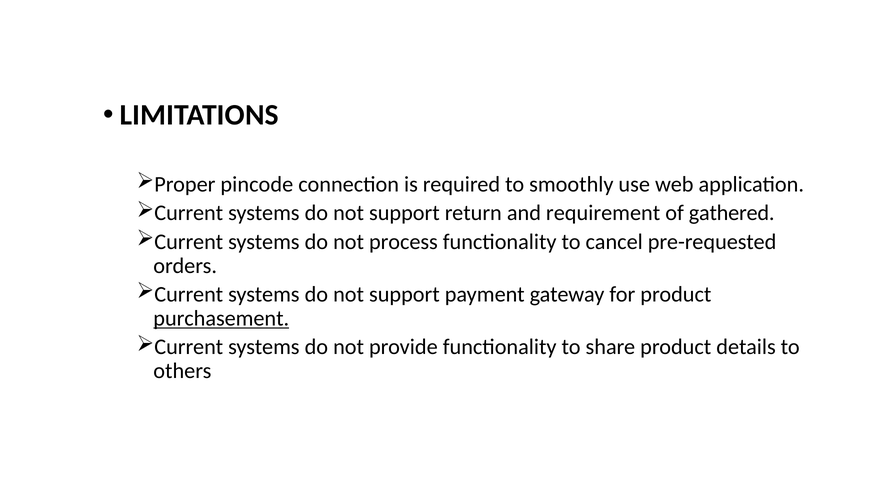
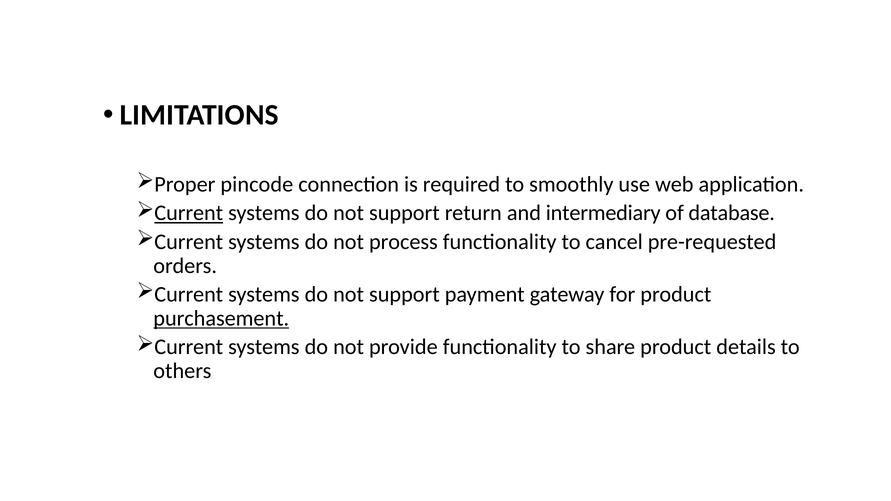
Current at (189, 213) underline: none -> present
requirement: requirement -> intermediary
gathered: gathered -> database
